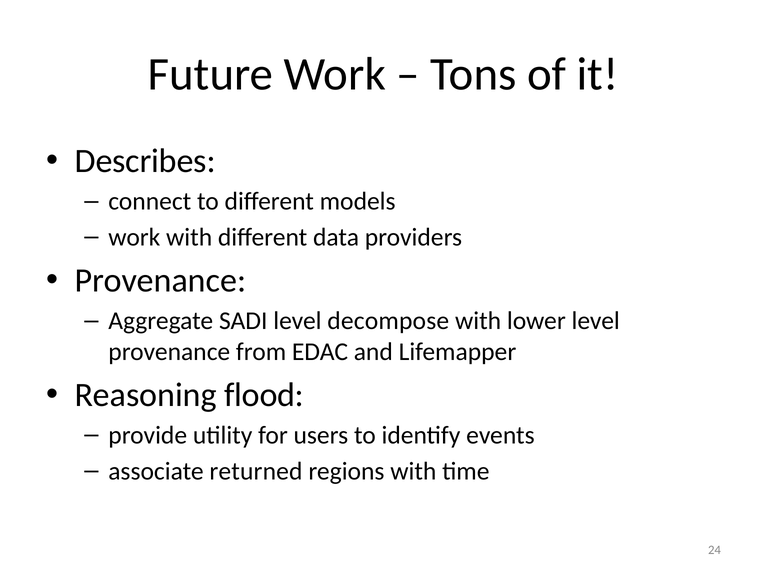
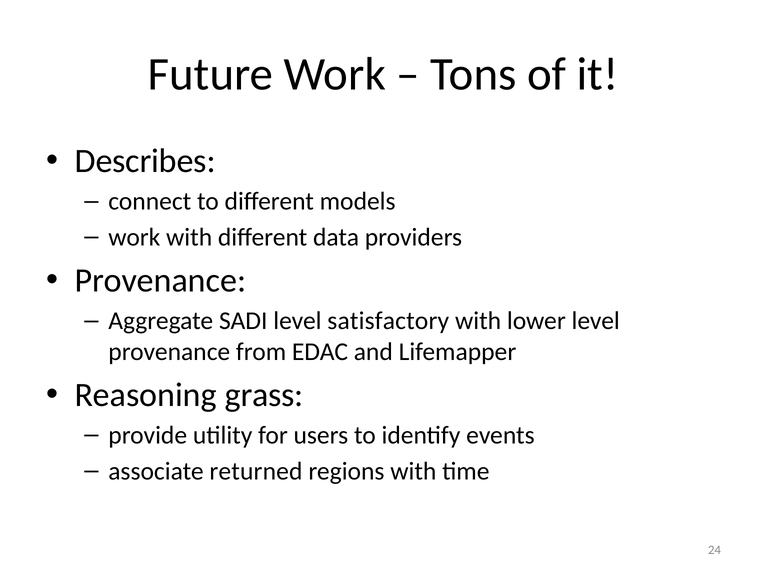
decompose: decompose -> satisfactory
flood: flood -> grass
